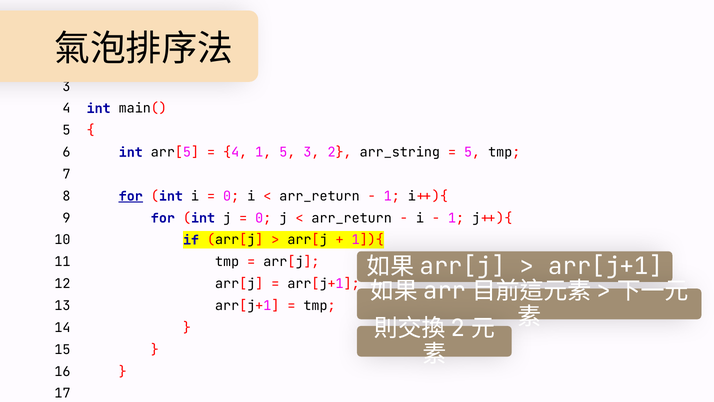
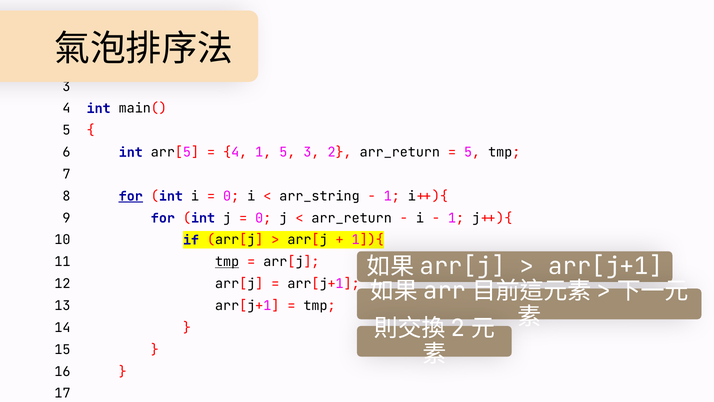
2 arr_string: arr_string -> arr_return
arr_return at (320, 196): arr_return -> arr_string
tmp at (227, 262) underline: none -> present
